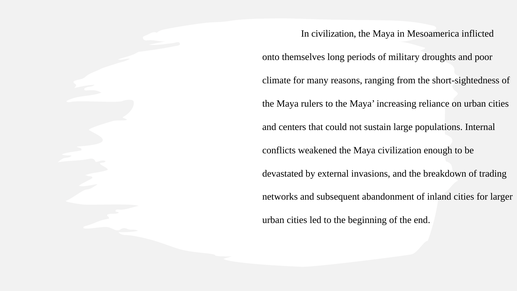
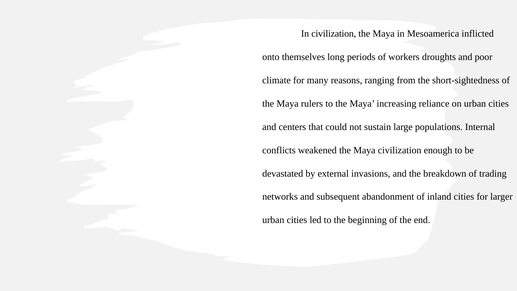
military: military -> workers
